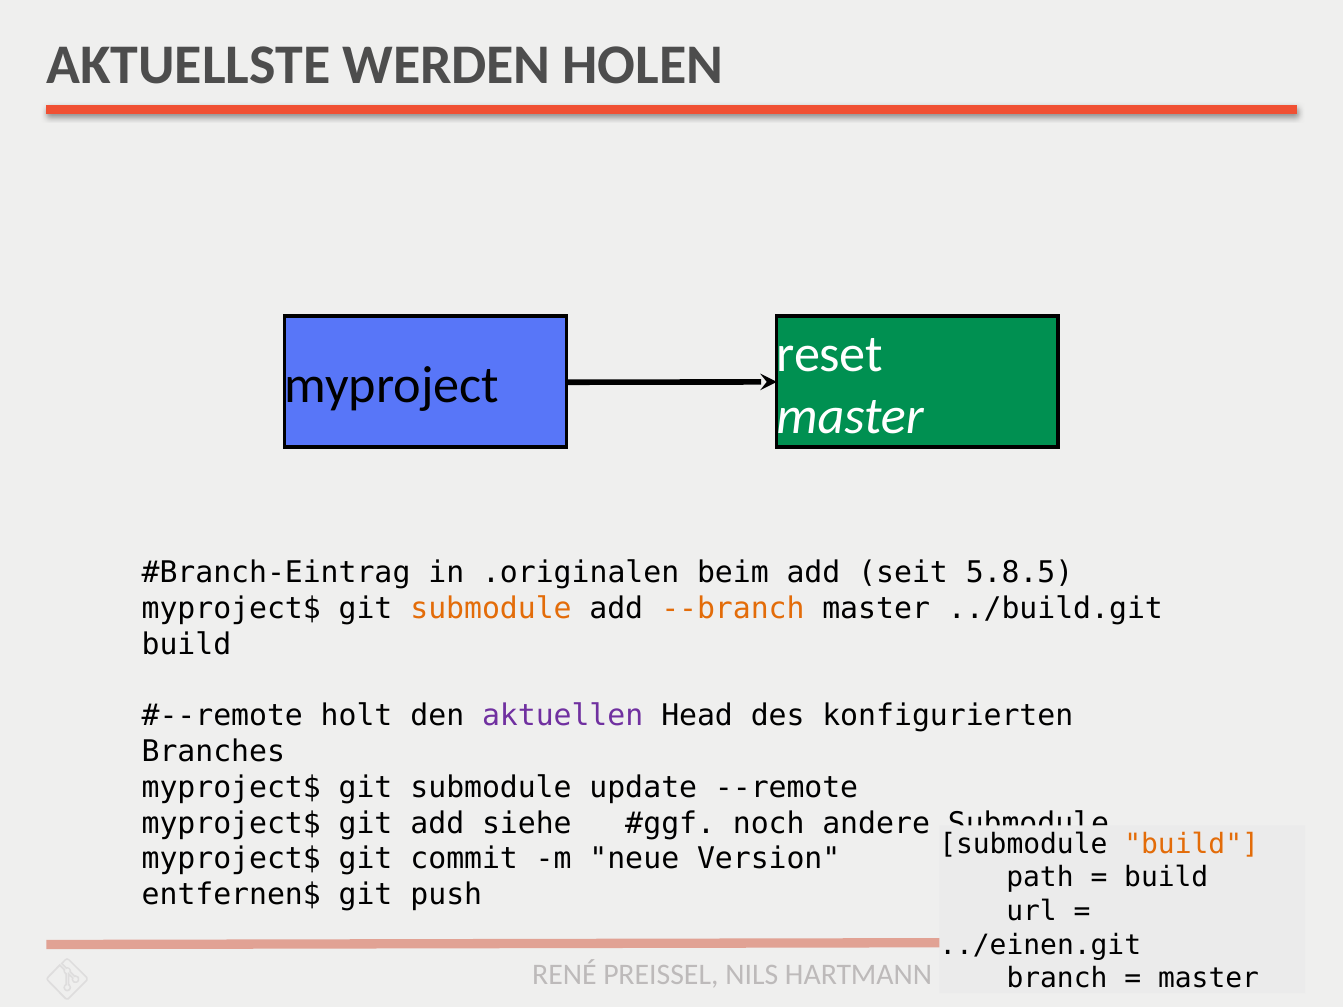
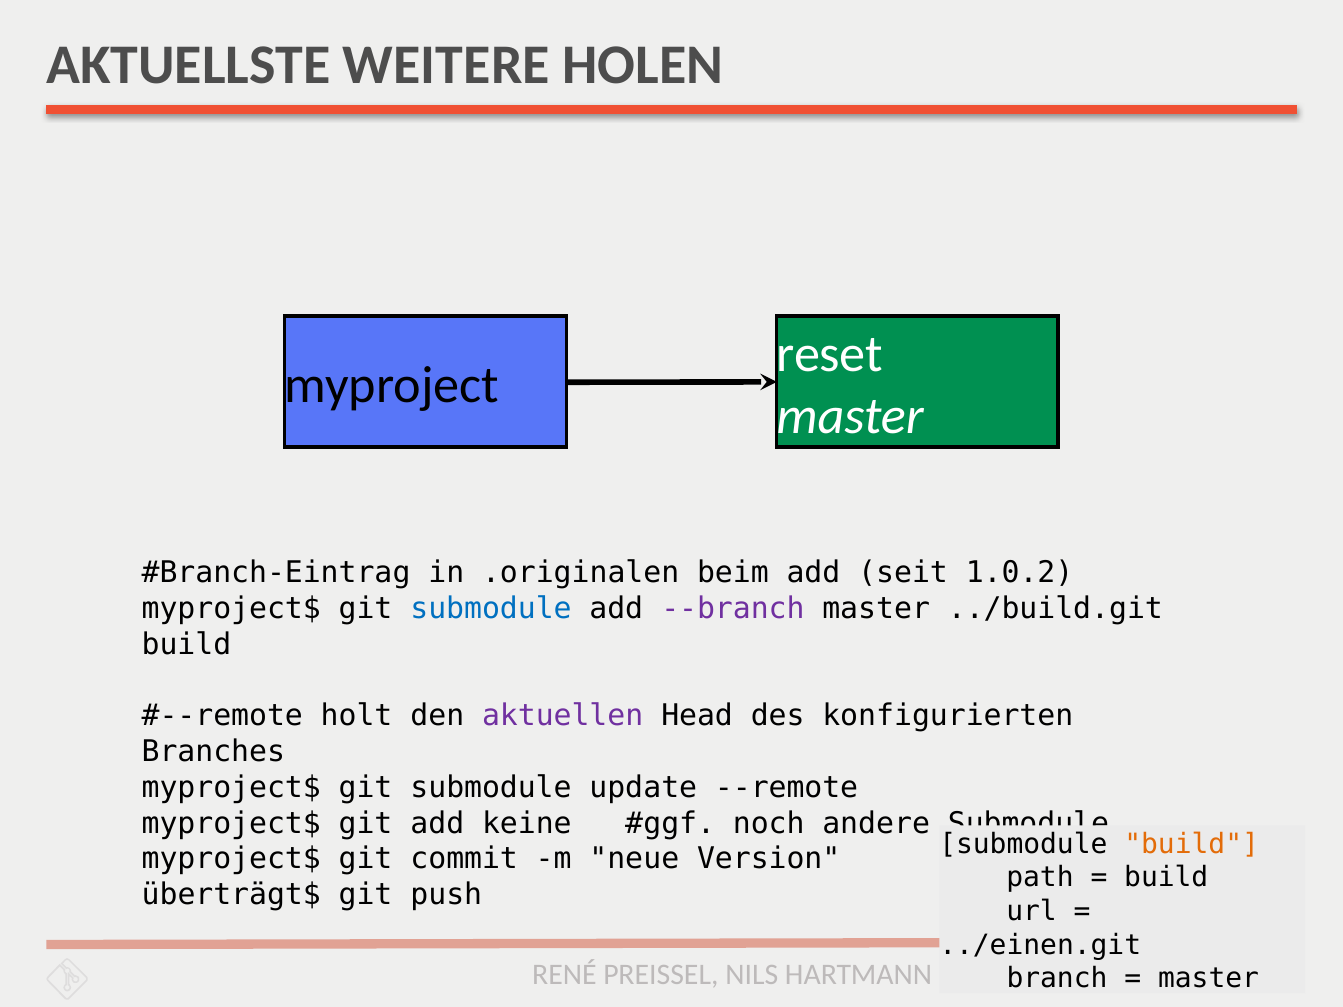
WERDEN: WERDEN -> WEITERE
5.8.5: 5.8.5 -> 1.0.2
submodule at (491, 609) colour: orange -> blue
--branch colour: orange -> purple
siehe: siehe -> keine
entfernen$: entfernen$ -> überträgt$
